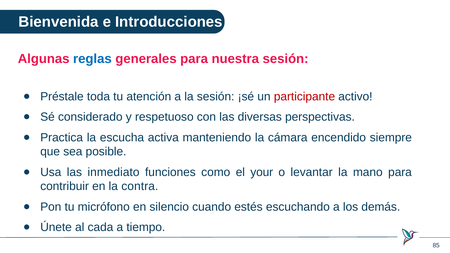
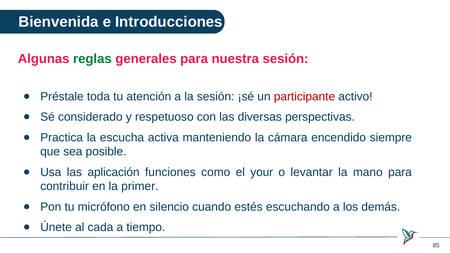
reglas colour: blue -> green
inmediato: inmediato -> aplicación
contra: contra -> primer
